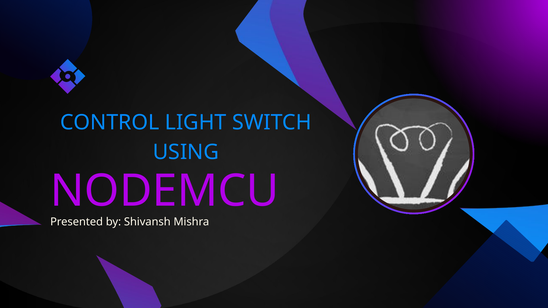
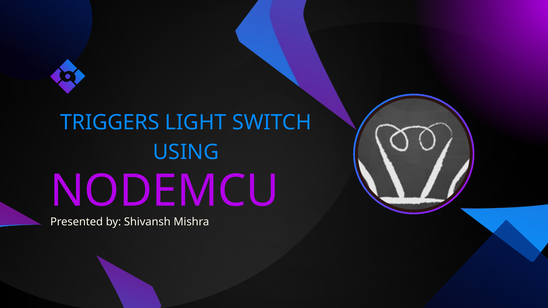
CONTROL: CONTROL -> TRIGGERS
